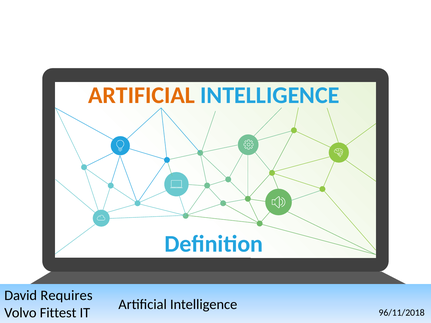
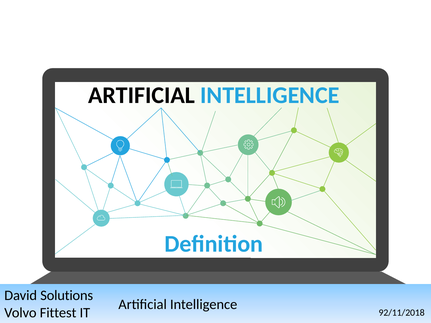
ARTIFICIAL at (142, 95) colour: orange -> black
Requires: Requires -> Solutions
96/11/2018: 96/11/2018 -> 92/11/2018
